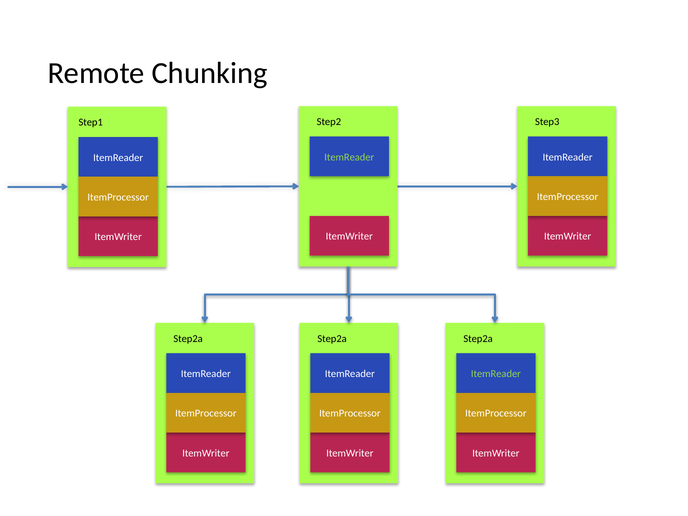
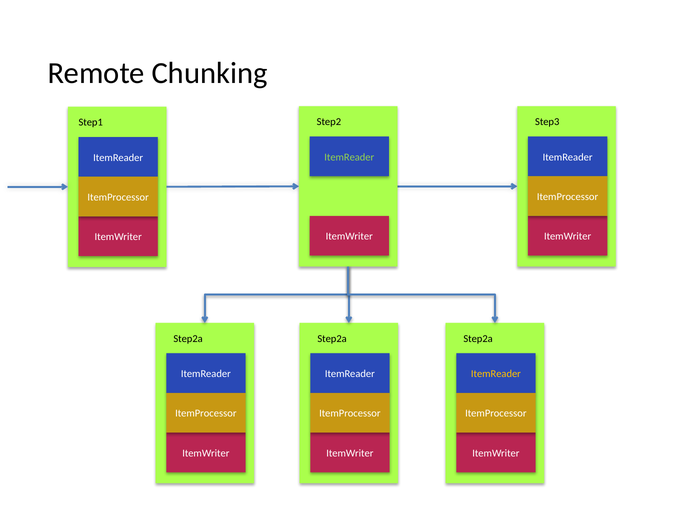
ItemReader at (496, 374) colour: light green -> yellow
